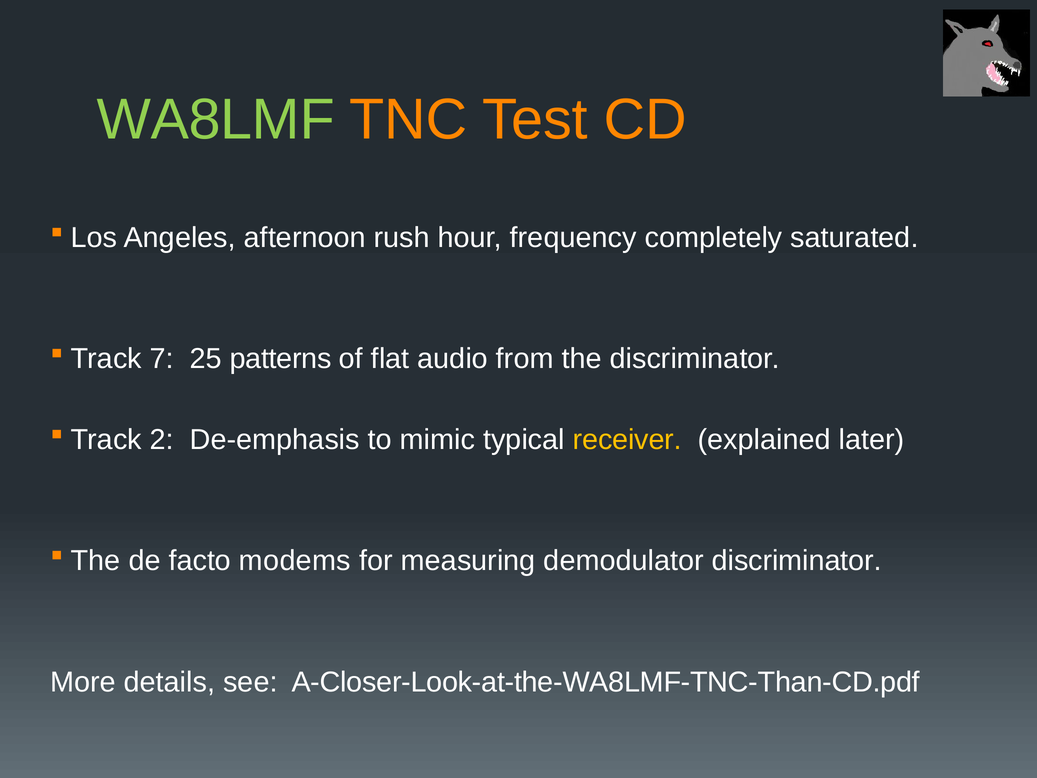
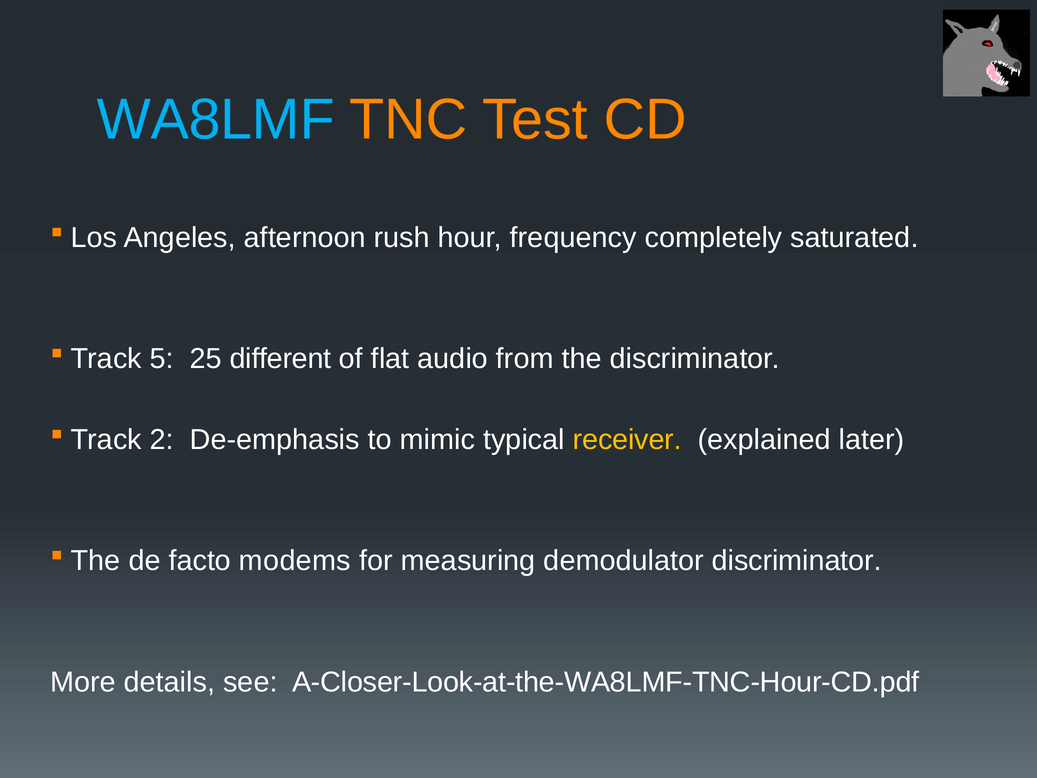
WA8LMF colour: light green -> light blue
7: 7 -> 5
patterns: patterns -> different
A-Closer-Look-at-the-WA8LMF-TNC-Than-CD.pdf: A-Closer-Look-at-the-WA8LMF-TNC-Than-CD.pdf -> A-Closer-Look-at-the-WA8LMF-TNC-Hour-CD.pdf
